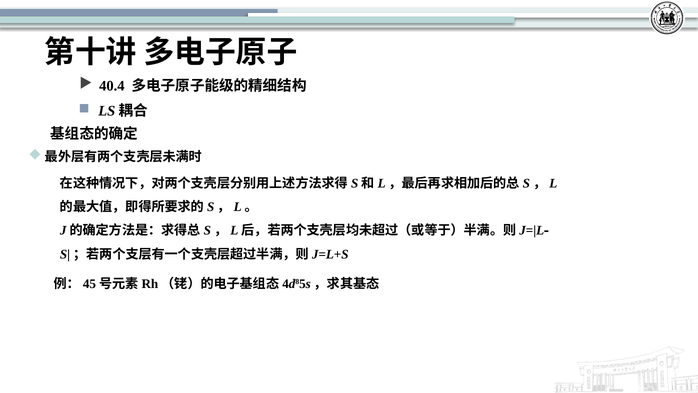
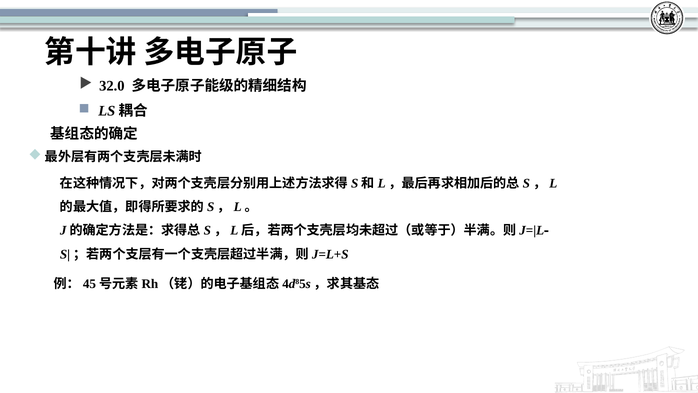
40.4: 40.4 -> 32.0
